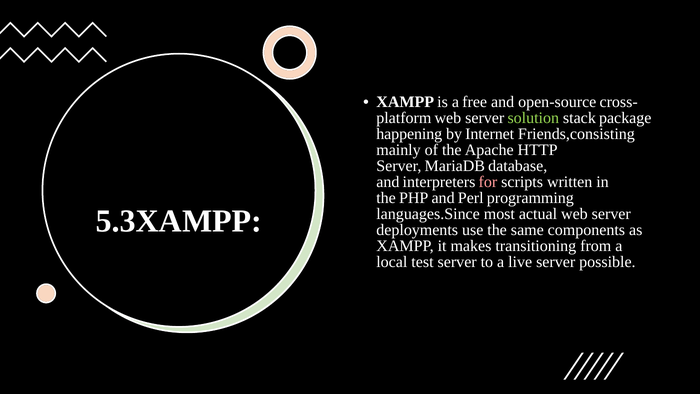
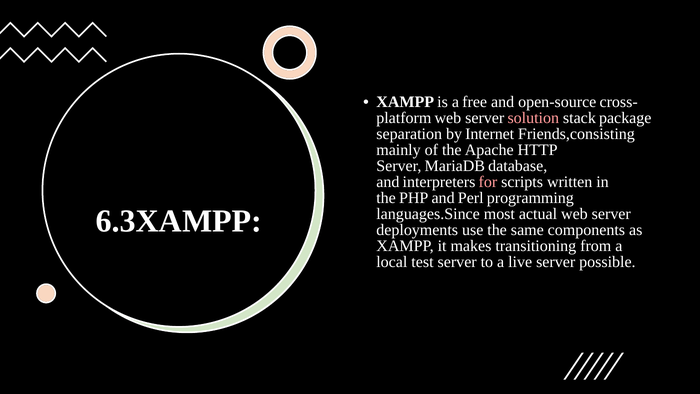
solution colour: light green -> pink
happening: happening -> separation
5.3XAMPP: 5.3XAMPP -> 6.3XAMPP
